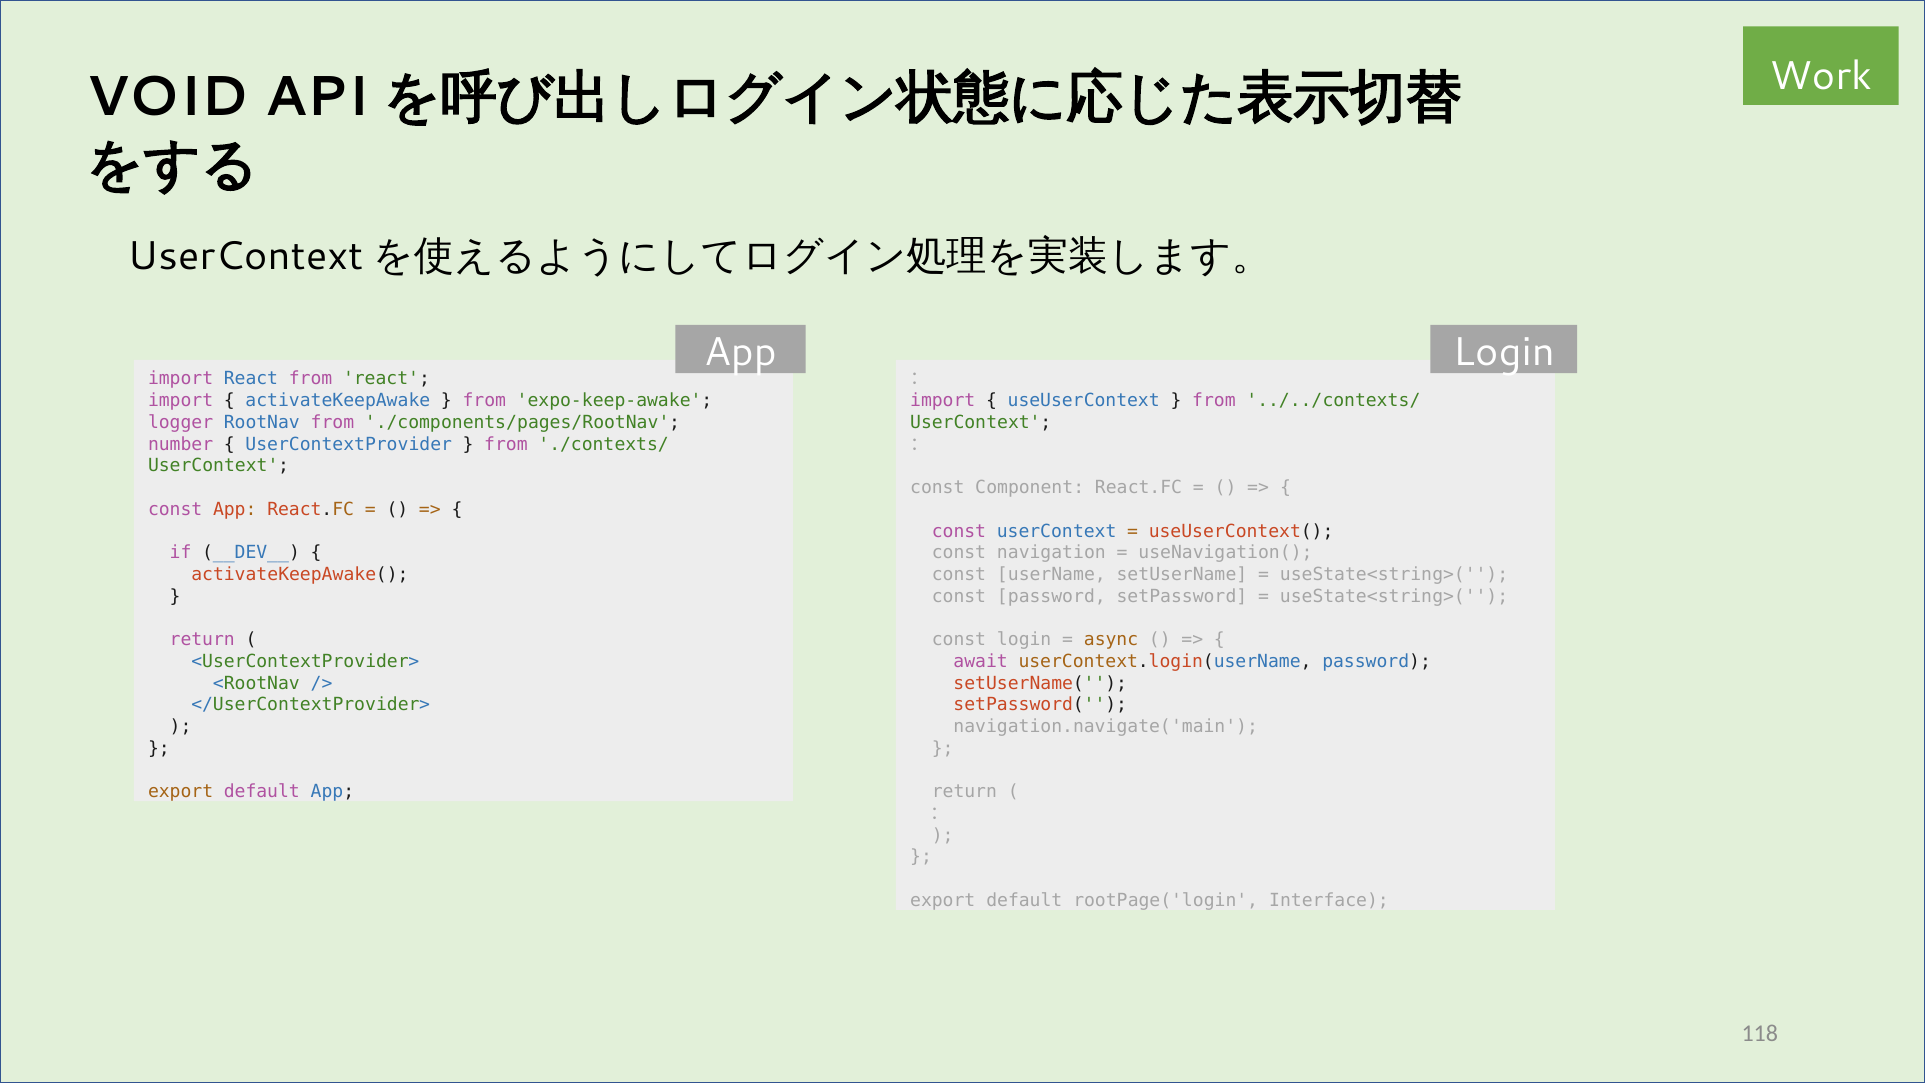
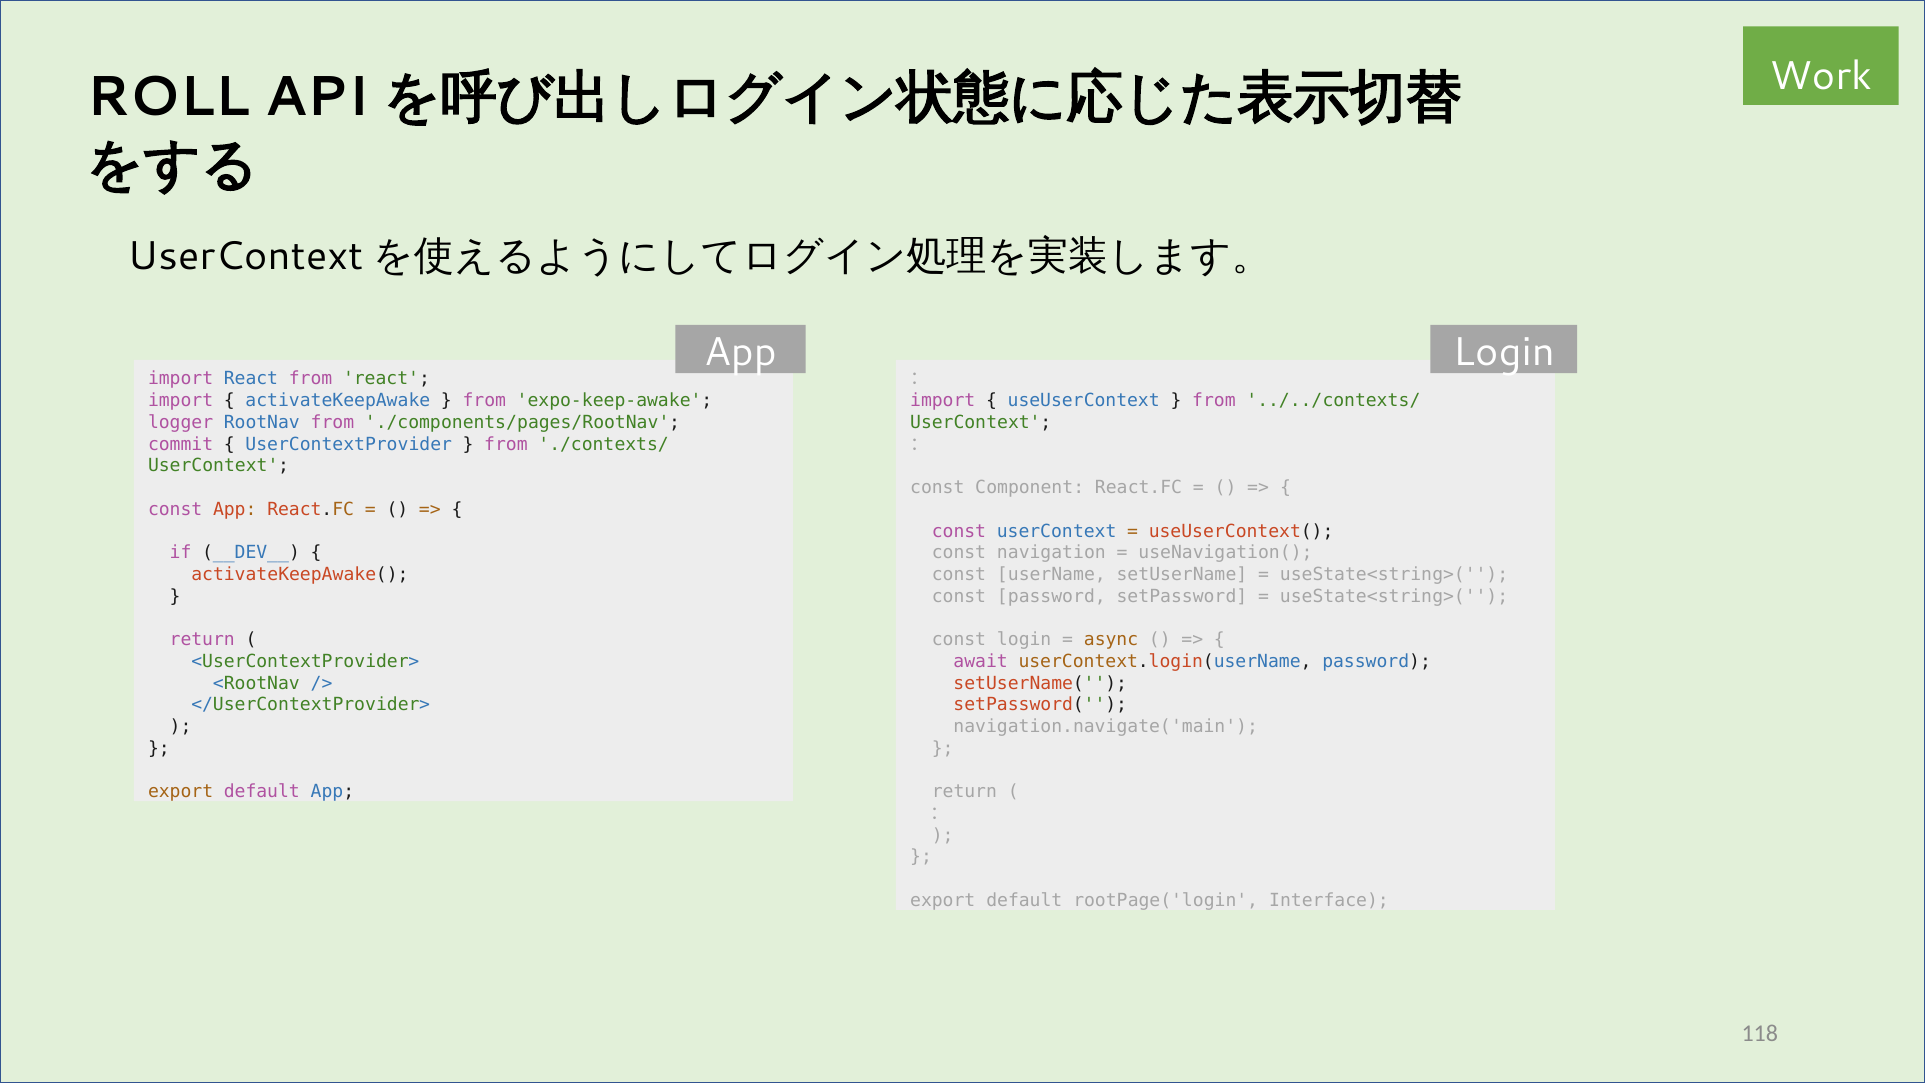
VOID: VOID -> ROLL
number: number -> commit
